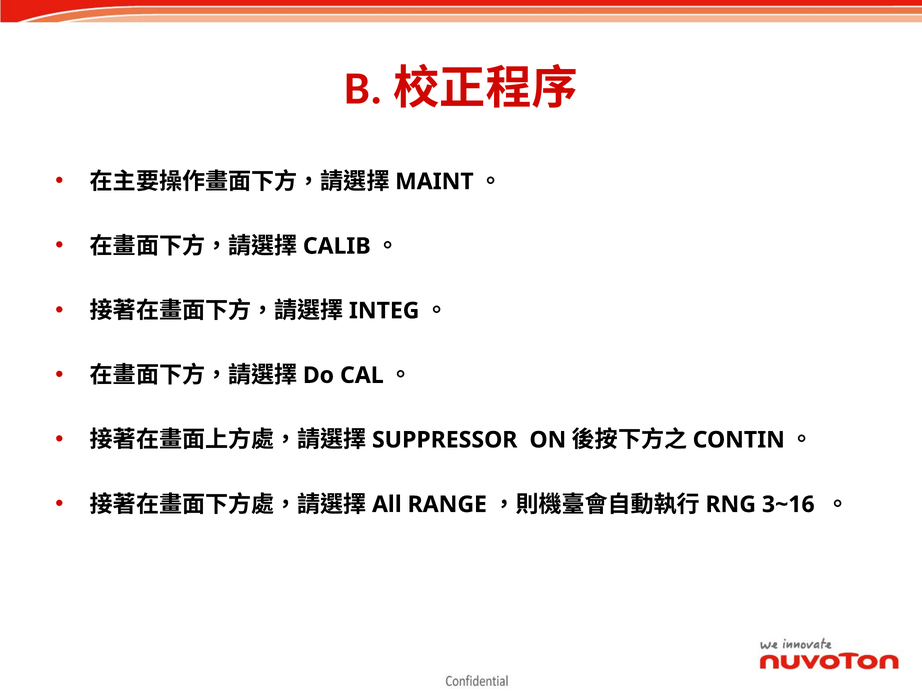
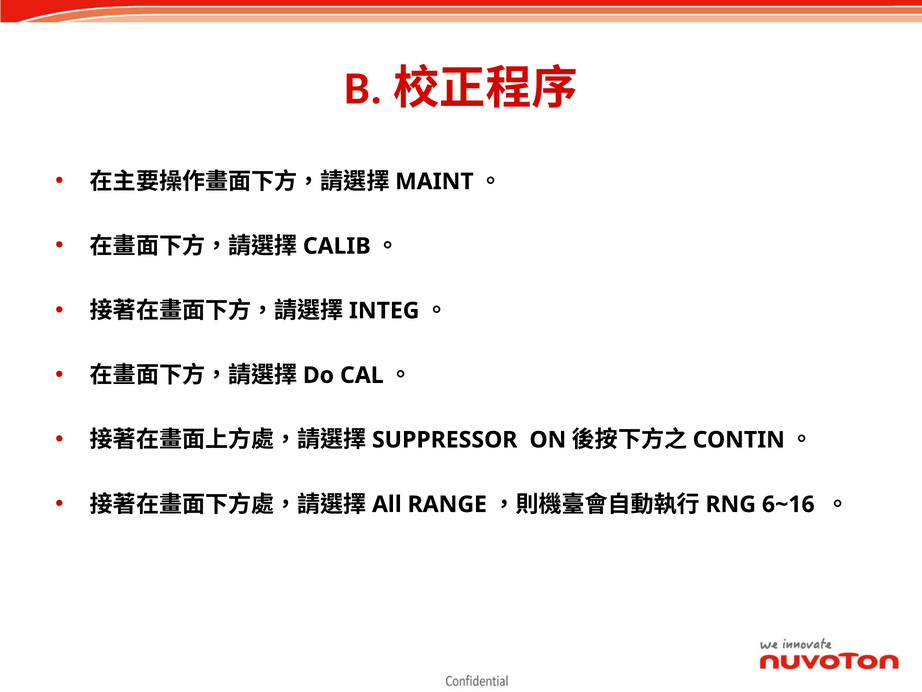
3~16: 3~16 -> 6~16
